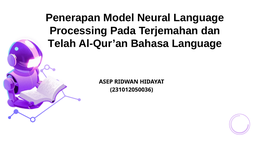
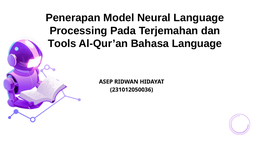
Telah: Telah -> Tools
